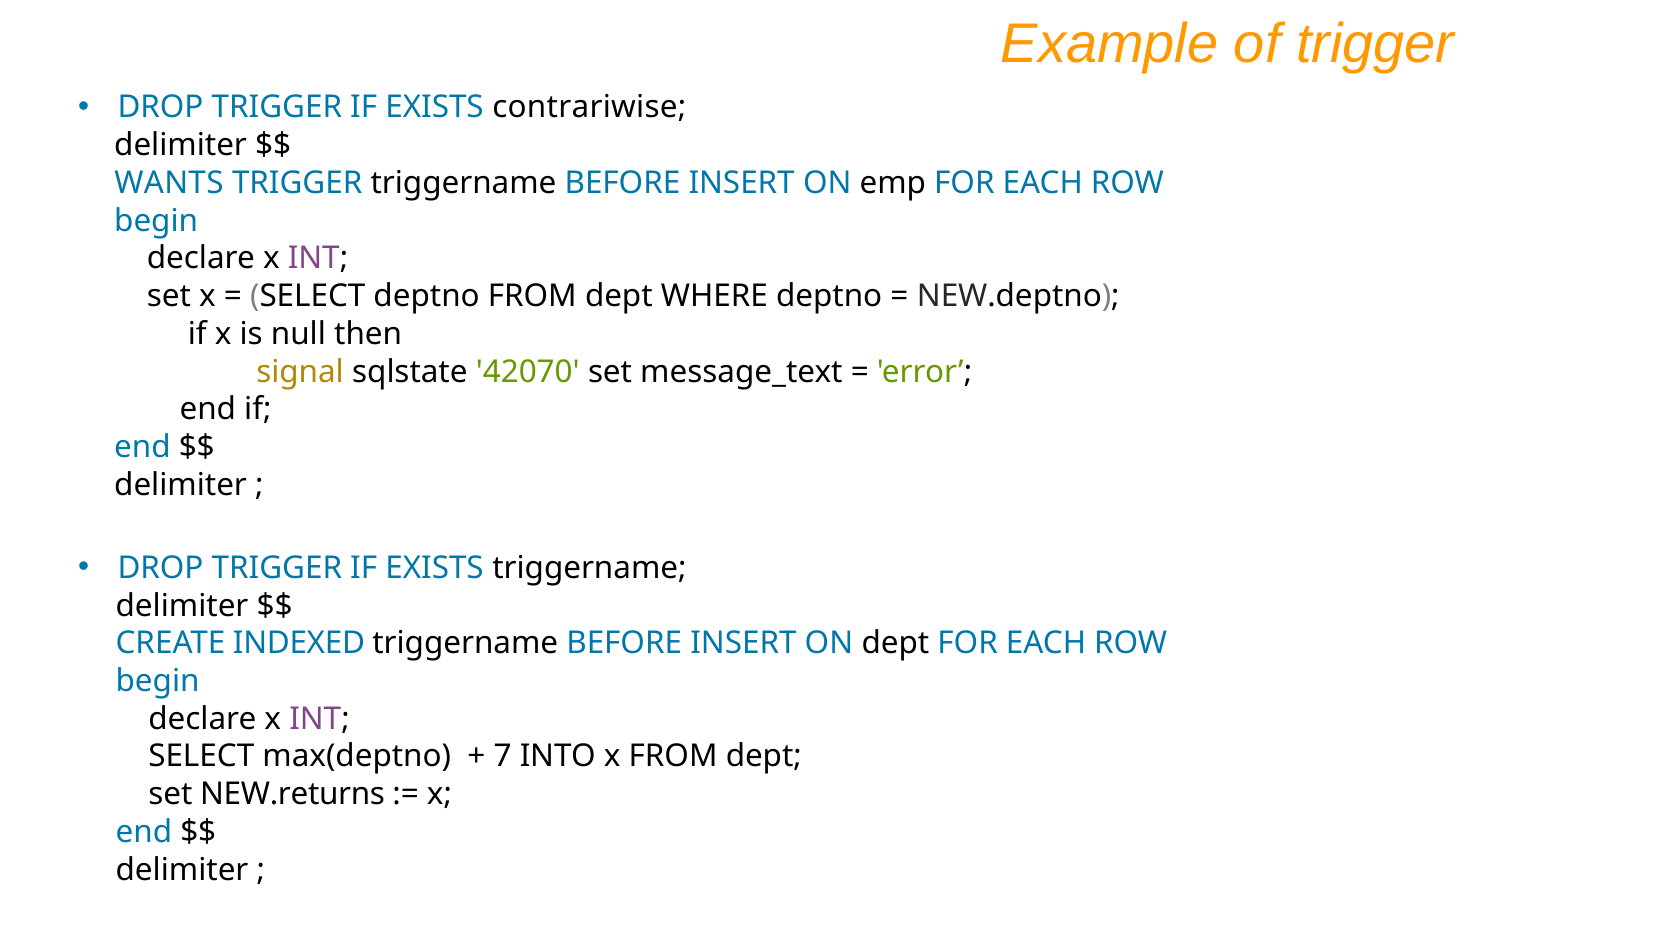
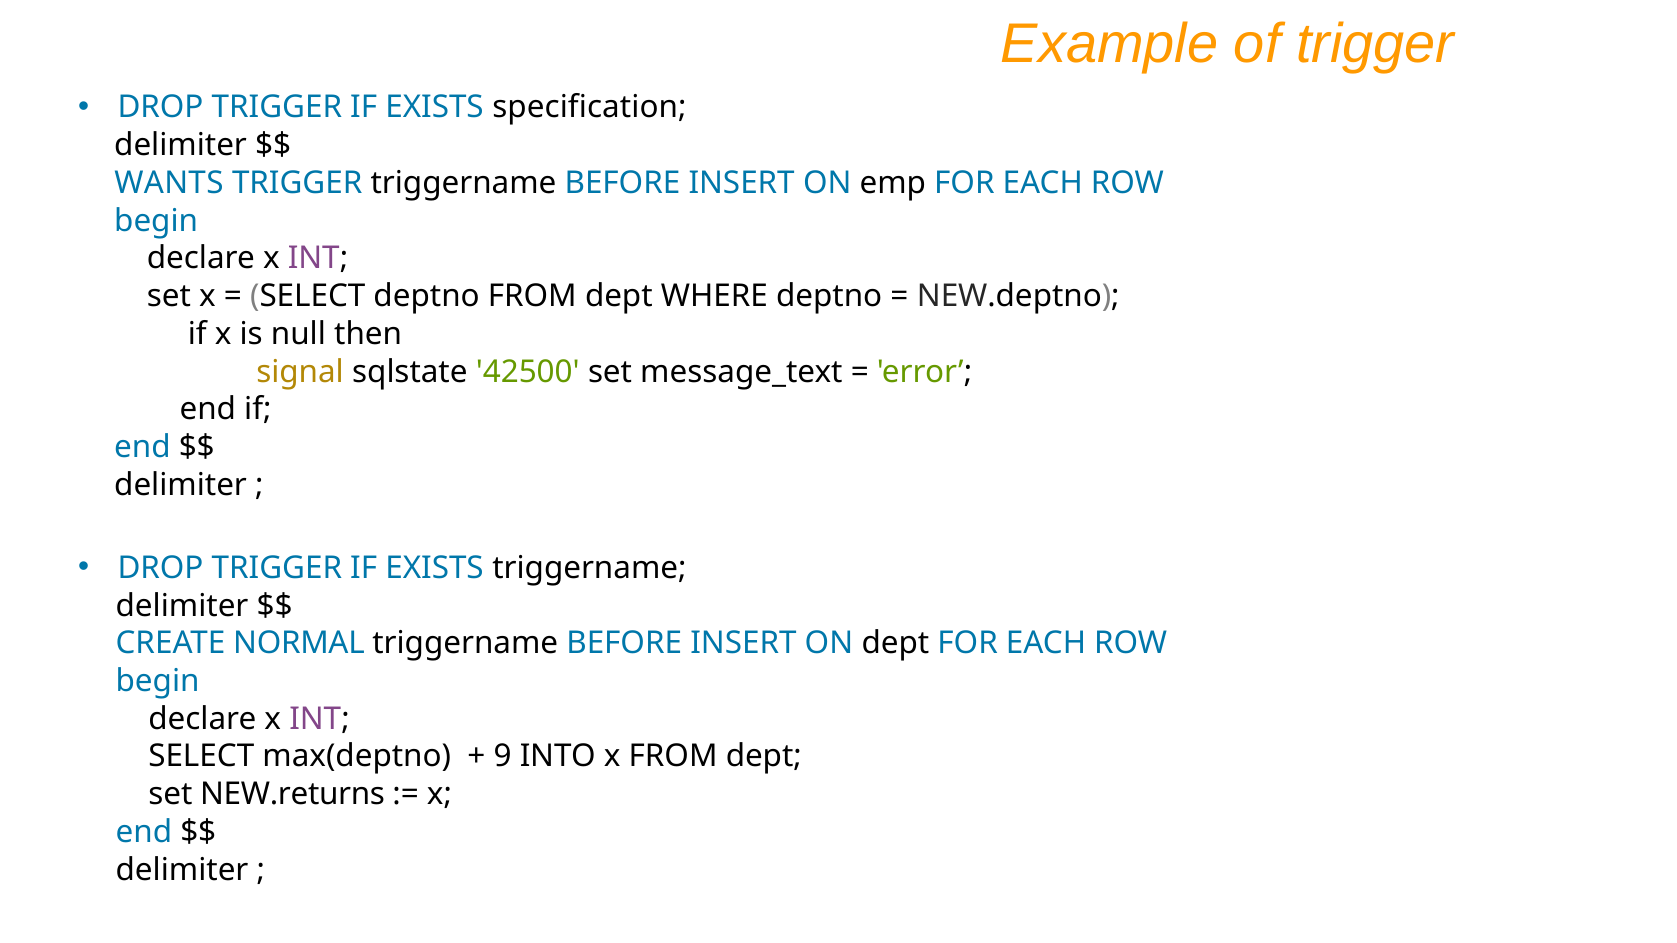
contrariwise: contrariwise -> specification
42070: 42070 -> 42500
INDEXED: INDEXED -> NORMAL
7: 7 -> 9
